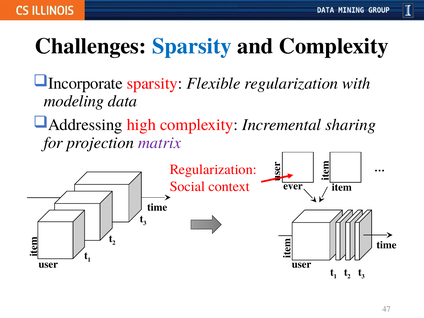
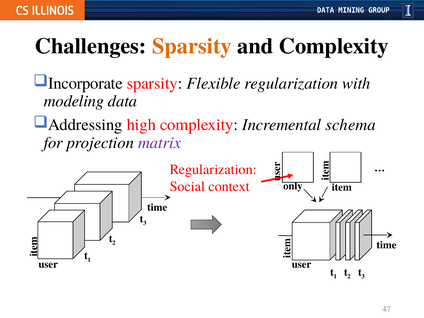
Sparsity at (192, 46) colour: blue -> orange
sharing: sharing -> schema
ever: ever -> only
